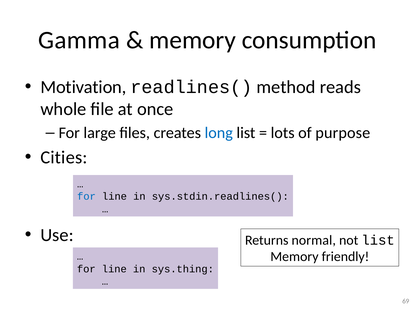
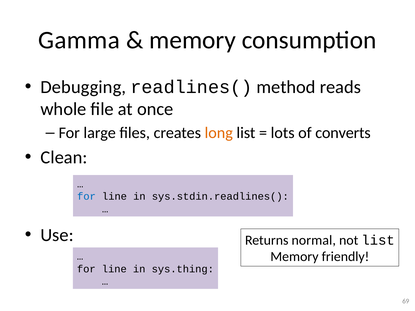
Motivation: Motivation -> Debugging
long colour: blue -> orange
purpose: purpose -> converts
Cities: Cities -> Clean
